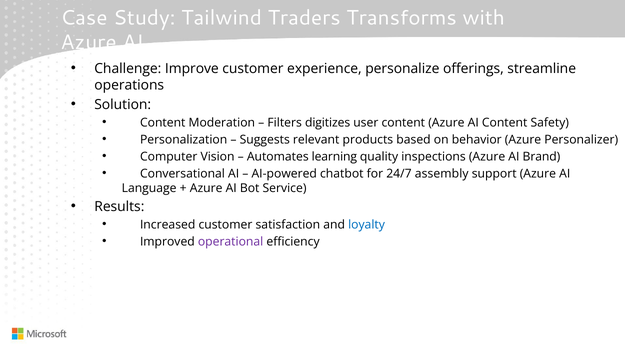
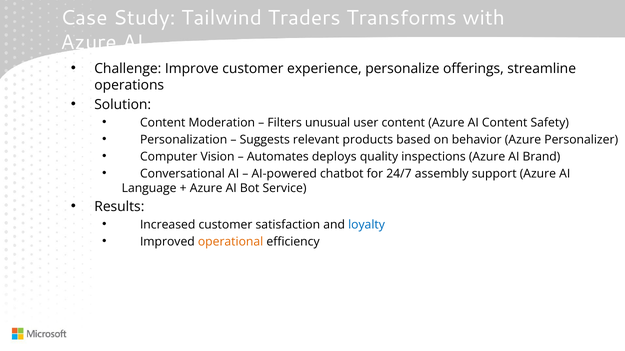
digitizes: digitizes -> unusual
learning: learning -> deploys
operational colour: purple -> orange
